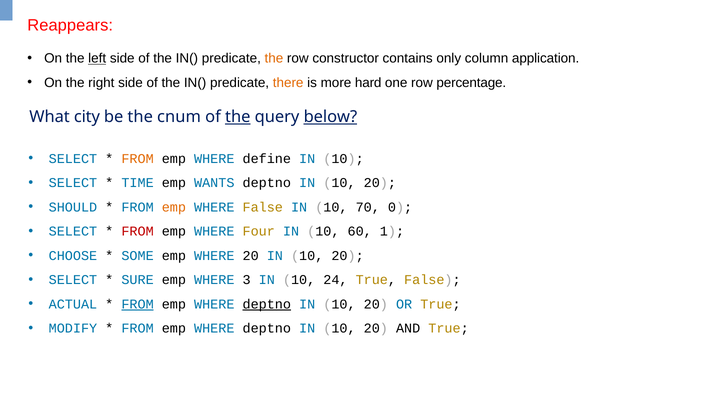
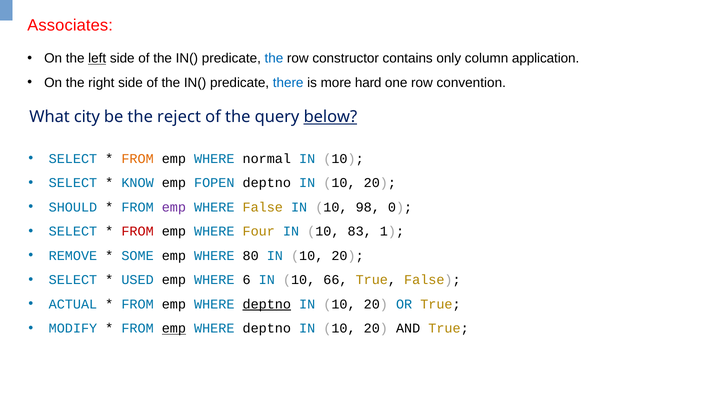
Reappears: Reappears -> Associates
the at (274, 58) colour: orange -> blue
there colour: orange -> blue
percentage: percentage -> convention
cnum: cnum -> reject
the at (238, 117) underline: present -> none
define: define -> normal
TIME: TIME -> KNOW
WANTS: WANTS -> FOPEN
emp at (174, 207) colour: orange -> purple
70: 70 -> 98
60: 60 -> 83
CHOOSE: CHOOSE -> REMOVE
WHERE 20: 20 -> 80
SURE: SURE -> USED
3: 3 -> 6
24: 24 -> 66
FROM at (138, 304) underline: present -> none
emp at (174, 328) underline: none -> present
